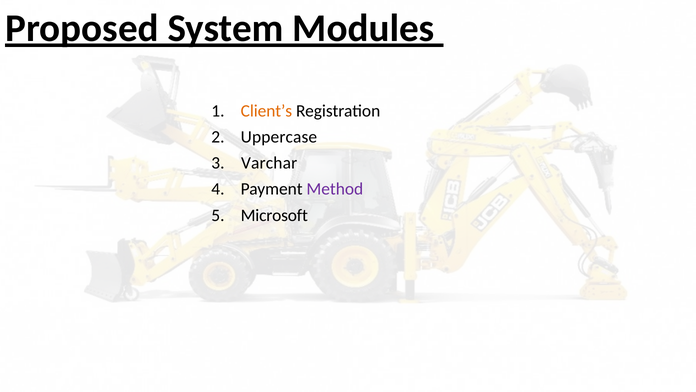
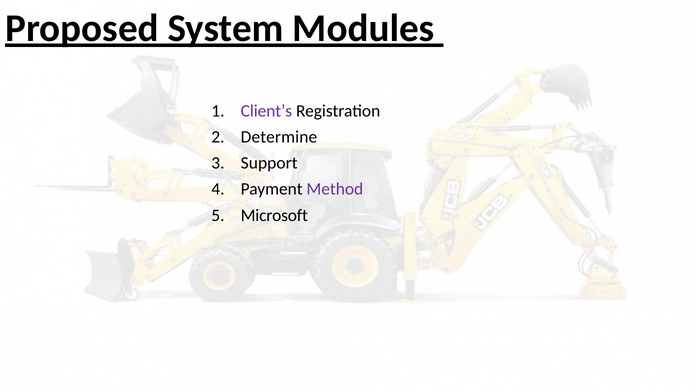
Client’s colour: orange -> purple
Uppercase: Uppercase -> Determine
Varchar: Varchar -> Support
